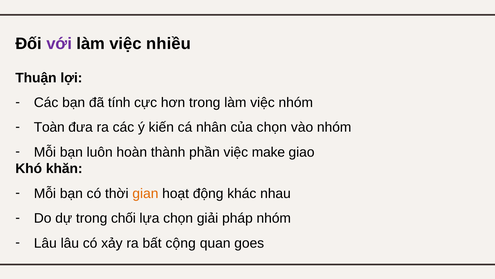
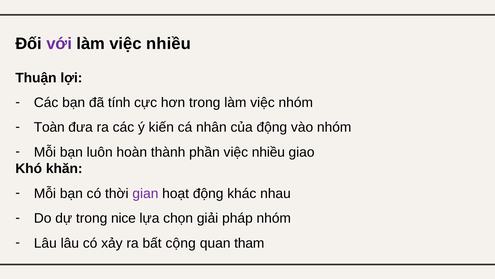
của chọn: chọn -> động
phần việc make: make -> nhiều
gian colour: orange -> purple
chối: chối -> nice
goes: goes -> tham
